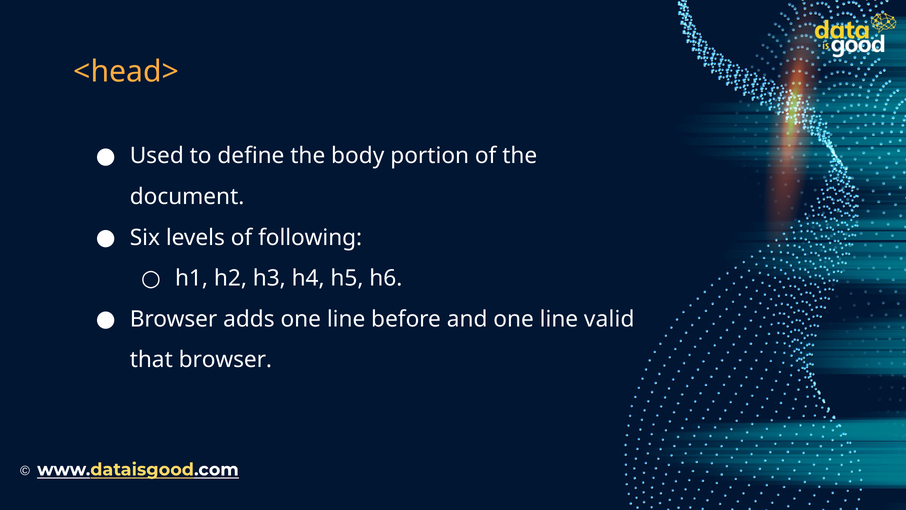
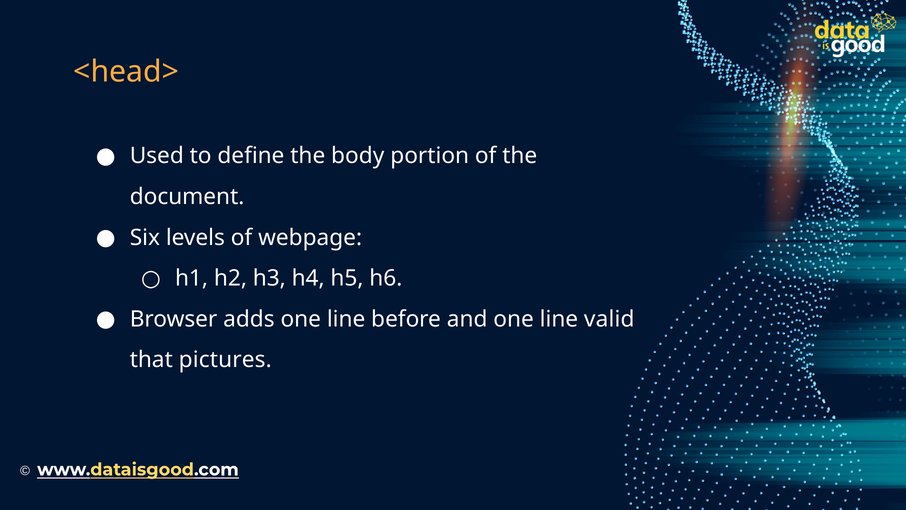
following: following -> webpage
that browser: browser -> pictures
